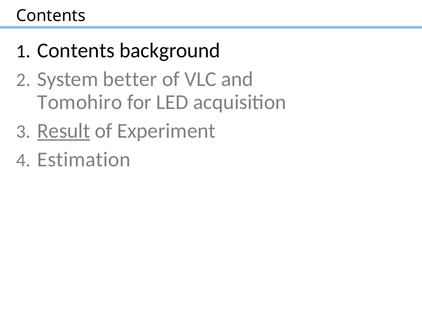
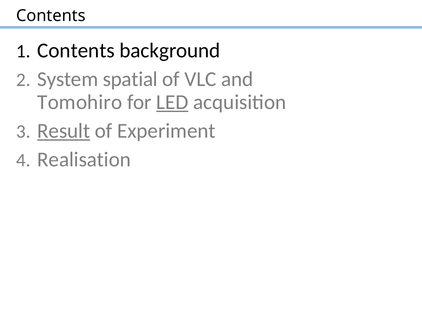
better: better -> spatial
LED underline: none -> present
Estimation: Estimation -> Realisation
